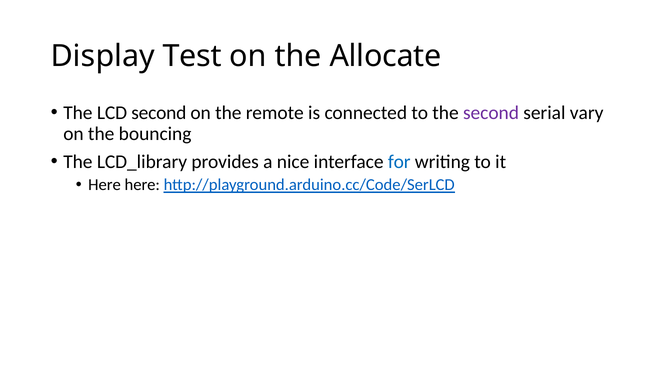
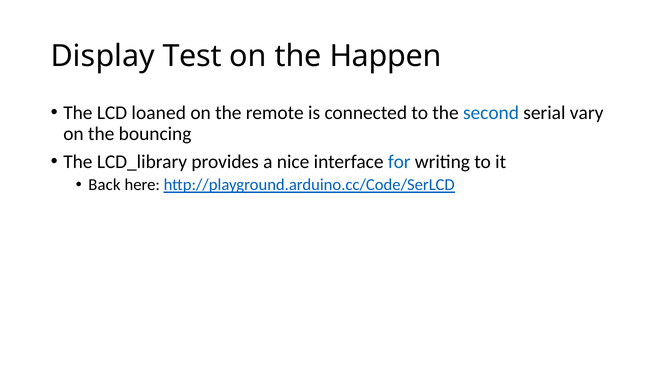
Allocate: Allocate -> Happen
LCD second: second -> loaned
second at (491, 113) colour: purple -> blue
Here at (105, 185): Here -> Back
